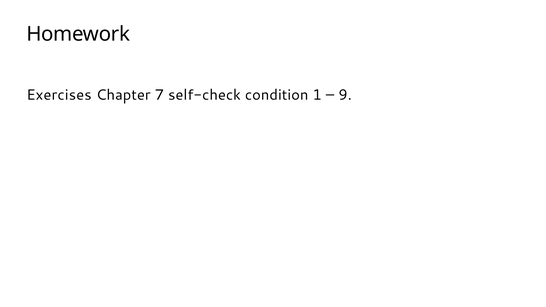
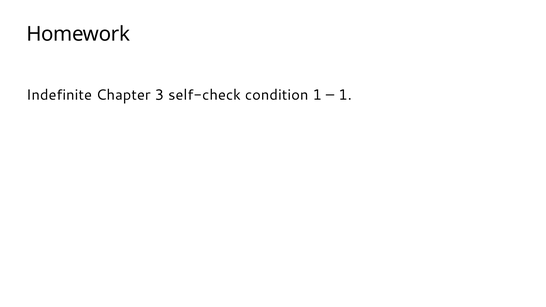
Exercises: Exercises -> Indefinite
7: 7 -> 3
9 at (345, 95): 9 -> 1
